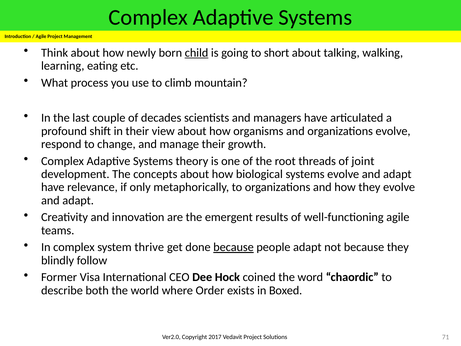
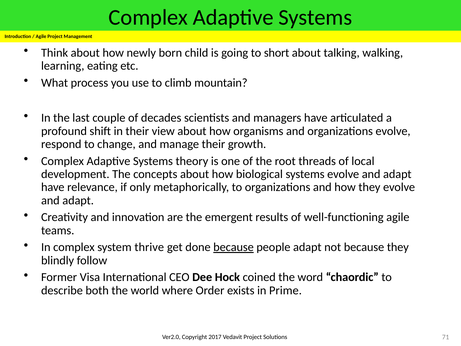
child underline: present -> none
joint: joint -> local
Boxed: Boxed -> Prime
